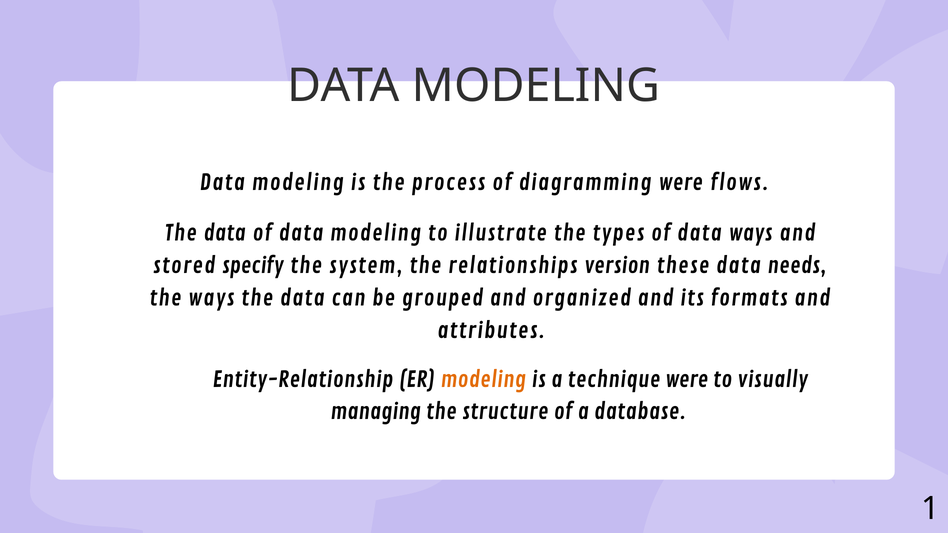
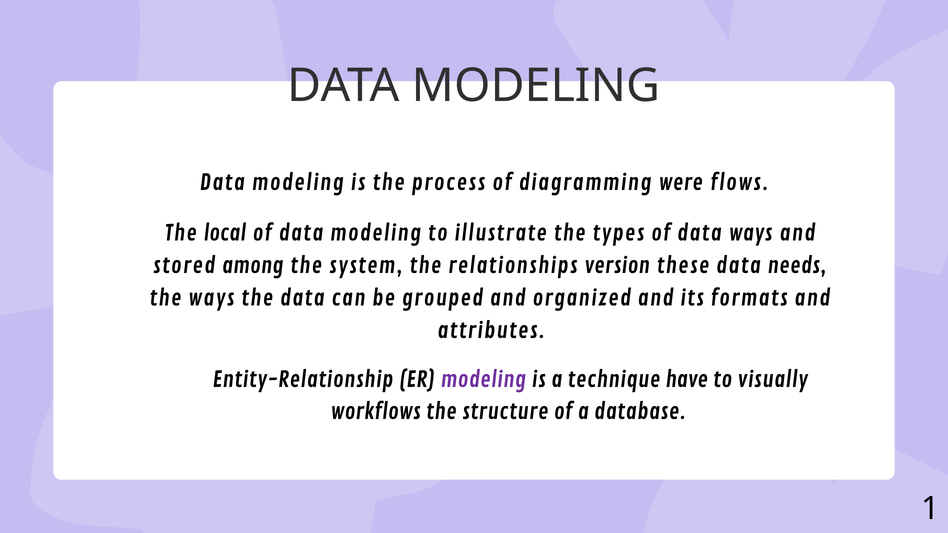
data at (225, 233): data -> local
specify: specify -> among
modeling at (483, 380) colour: orange -> purple
technique were: were -> have
managing: managing -> workflows
